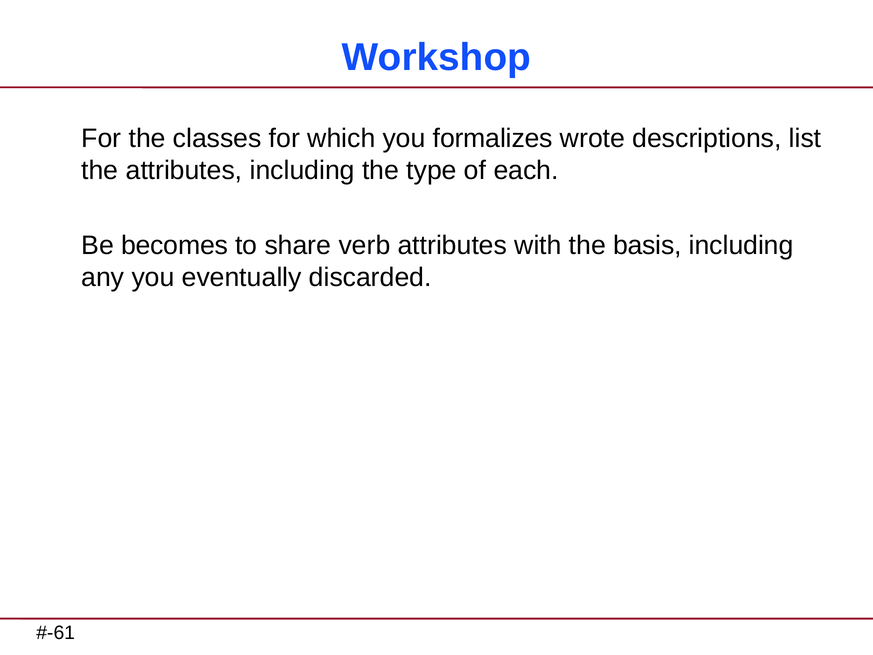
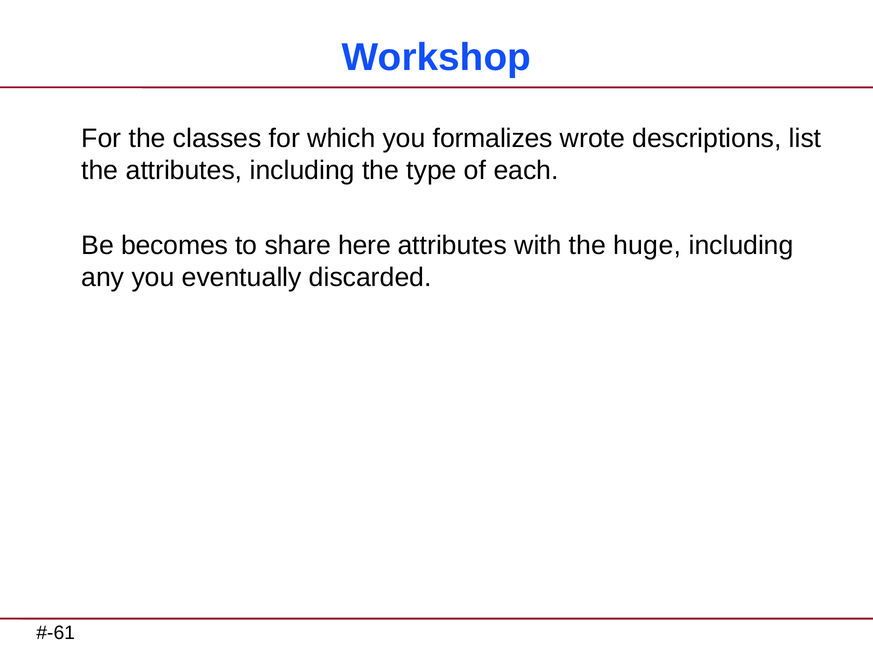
verb: verb -> here
basis: basis -> huge
